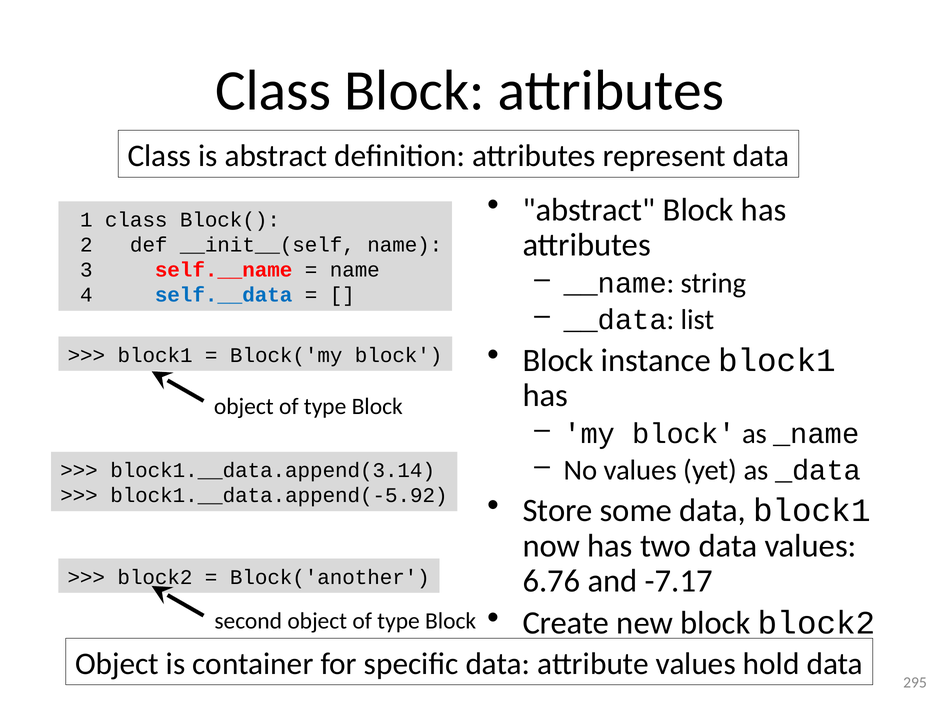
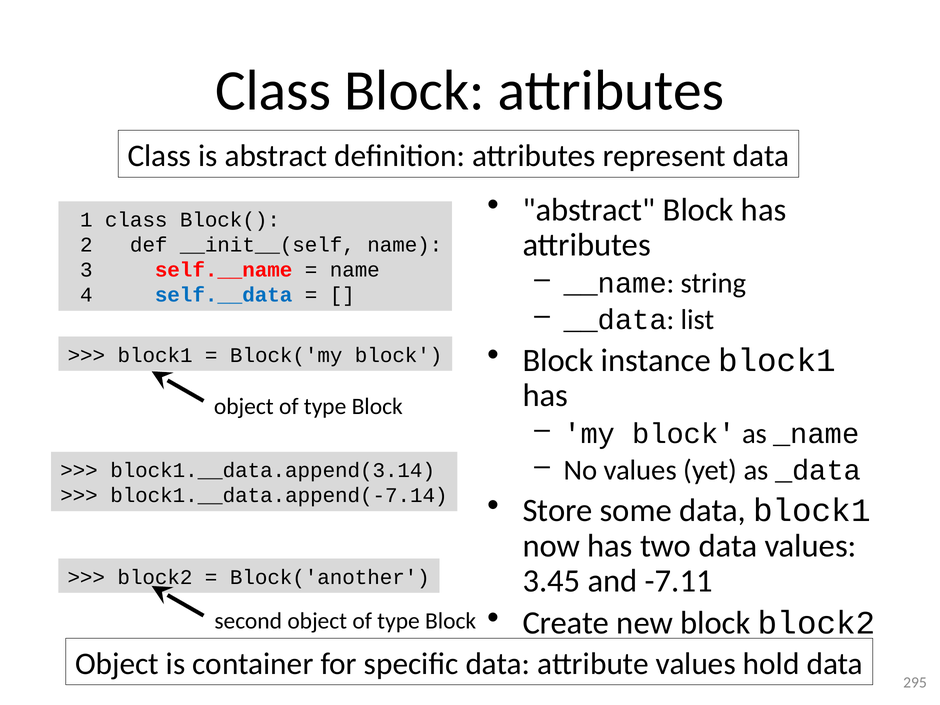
block1.__data.append(-5.92: block1.__data.append(-5.92 -> block1.__data.append(-7.14
6.76: 6.76 -> 3.45
-7.17: -7.17 -> -7.11
